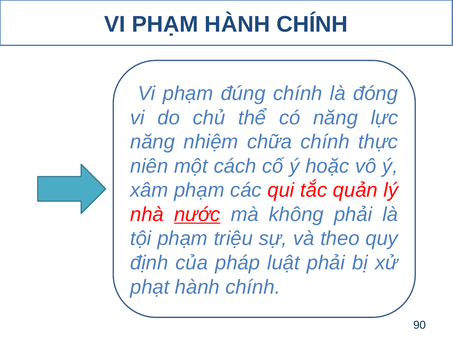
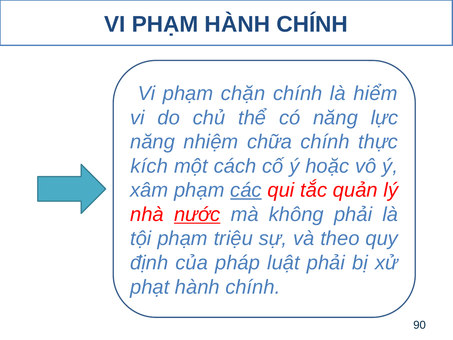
đúng: đúng -> chặn
đóng: đóng -> hiểm
niên: niên -> kích
các underline: none -> present
